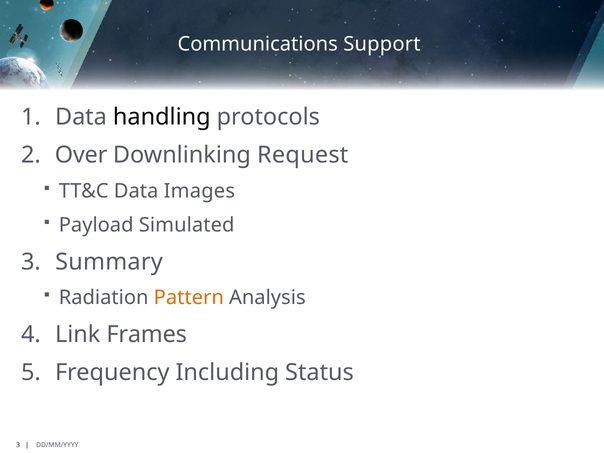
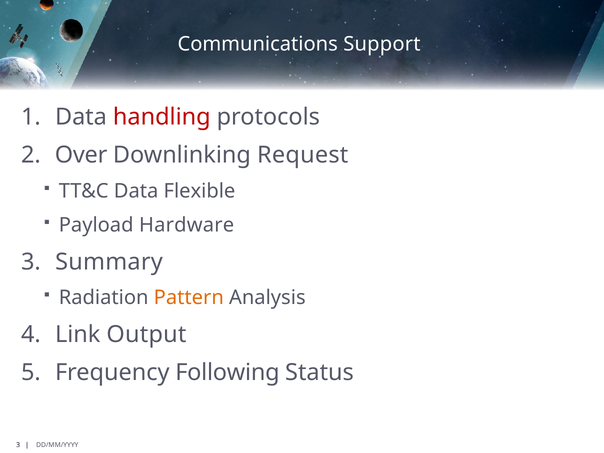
handling colour: black -> red
Images: Images -> Flexible
Simulated: Simulated -> Hardware
Frames: Frames -> Output
Including: Including -> Following
